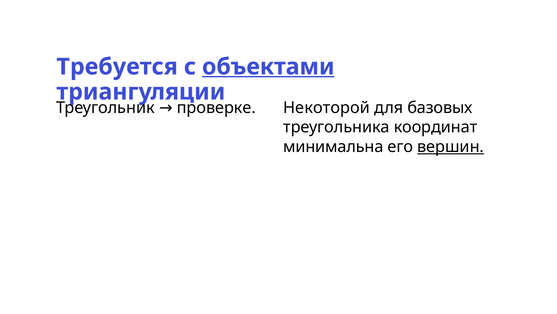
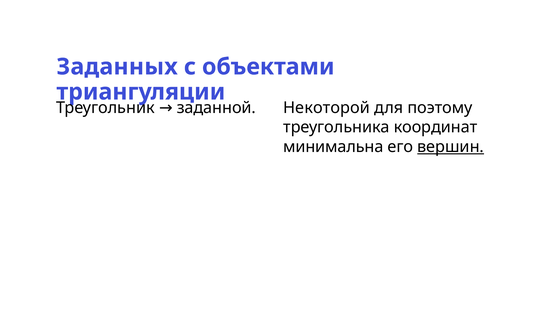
Требуется: Требуется -> Заданных
объектами underline: present -> none
базовых: базовых -> поэтому
проверке: проверке -> заданной
